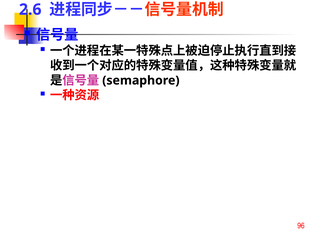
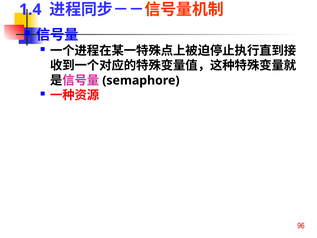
2.6: 2.6 -> 1.4
